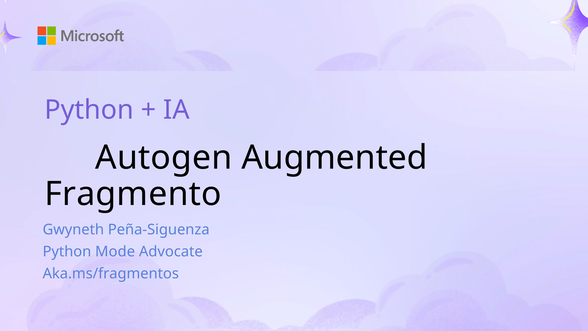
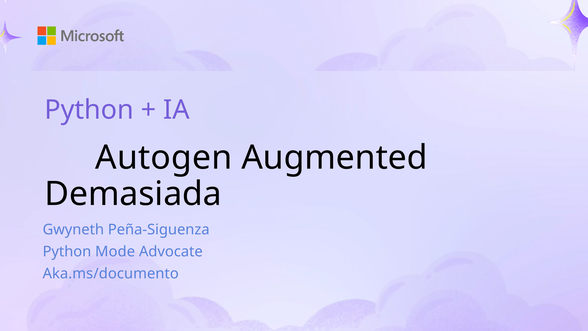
Fragmento: Fragmento -> Demasiada
Aka.ms/fragmentos: Aka.ms/fragmentos -> Aka.ms/documento
